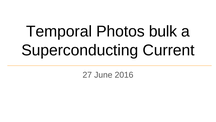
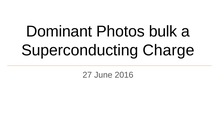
Temporal: Temporal -> Dominant
Current: Current -> Charge
